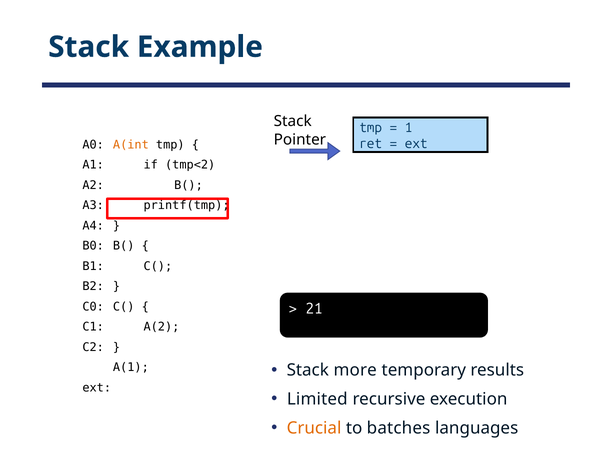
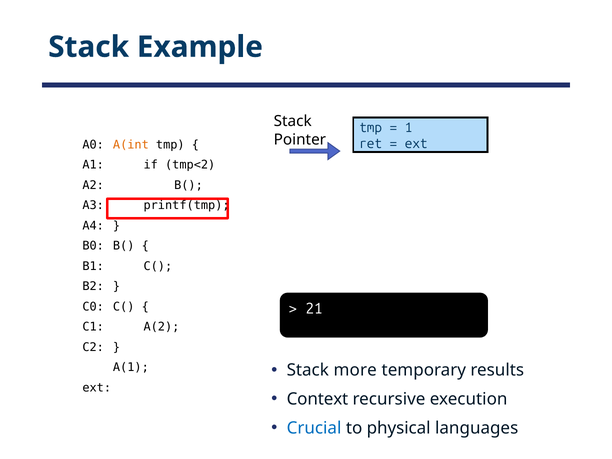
Limited: Limited -> Context
Crucial colour: orange -> blue
batches: batches -> physical
